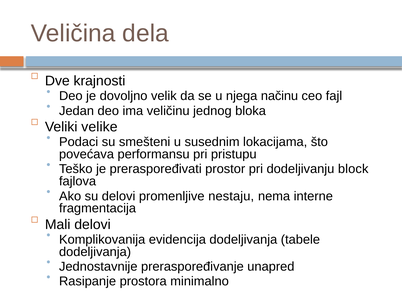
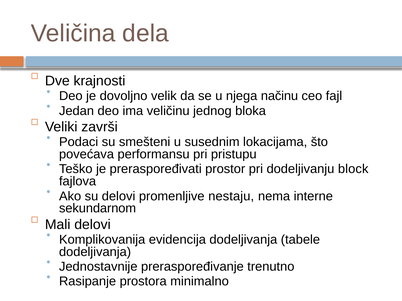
velike: velike -> završi
fragmentacija: fragmentacija -> sekundarnom
unapred: unapred -> trenutno
